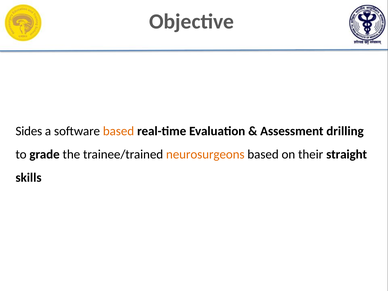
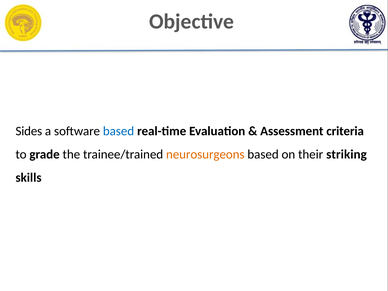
based at (119, 131) colour: orange -> blue
drilling: drilling -> criteria
straight: straight -> striking
